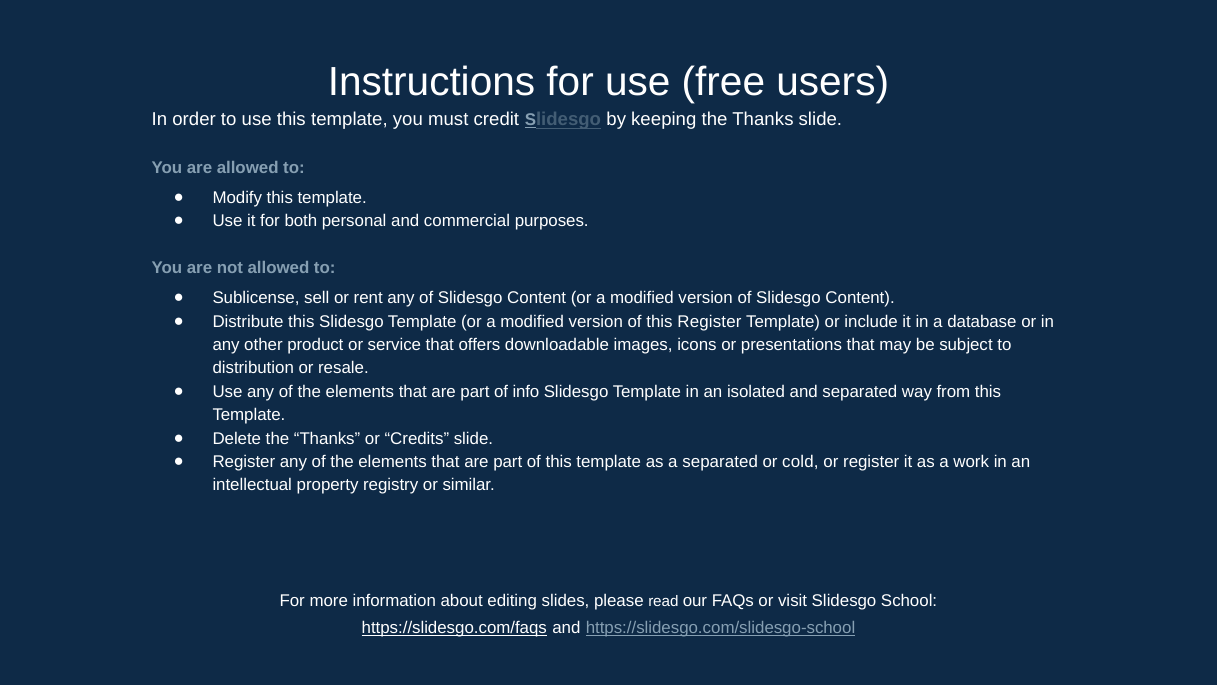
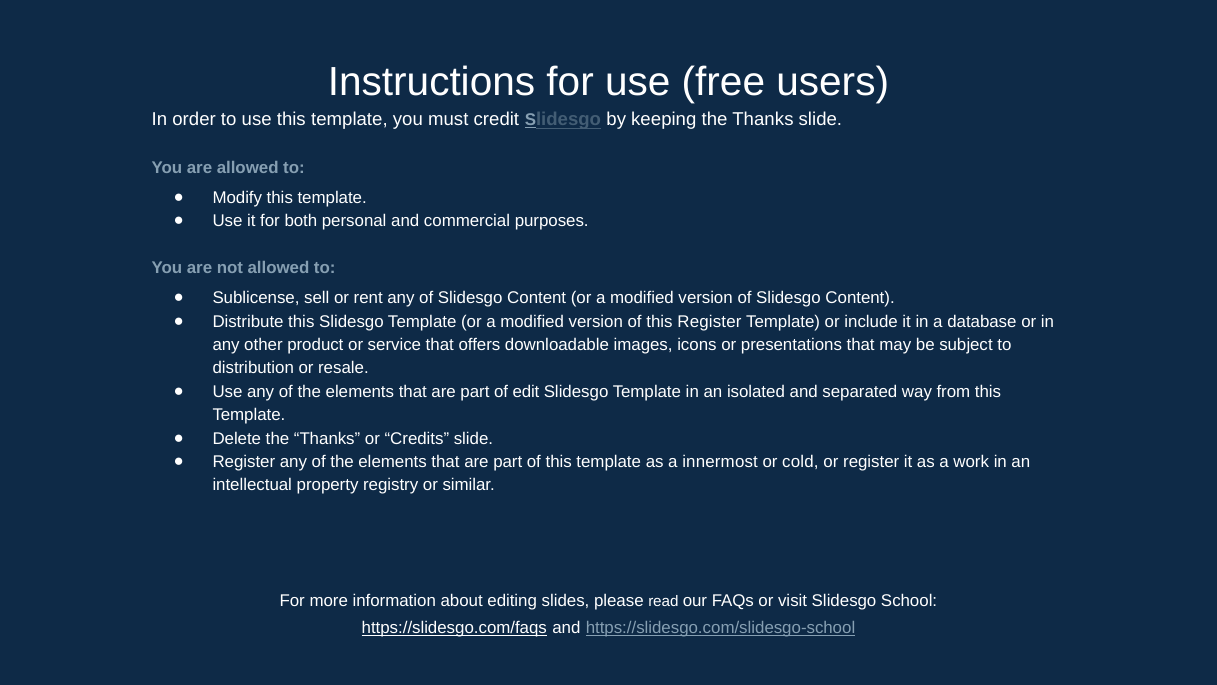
info: info -> edit
a separated: separated -> innermost
